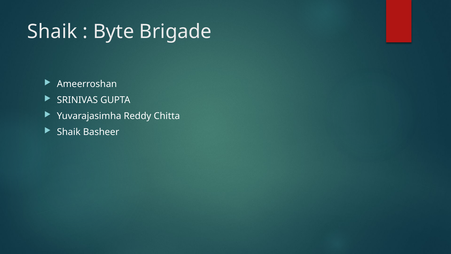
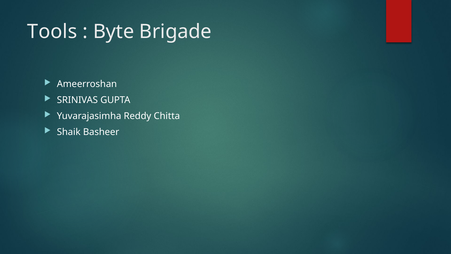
Shaik at (52, 32): Shaik -> Tools
